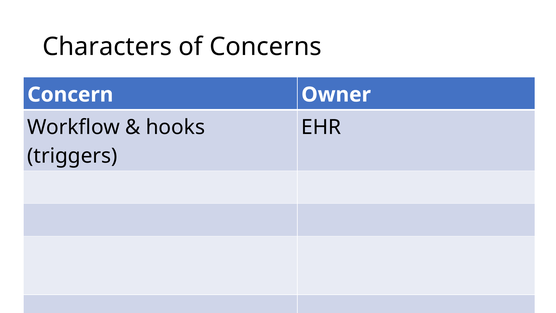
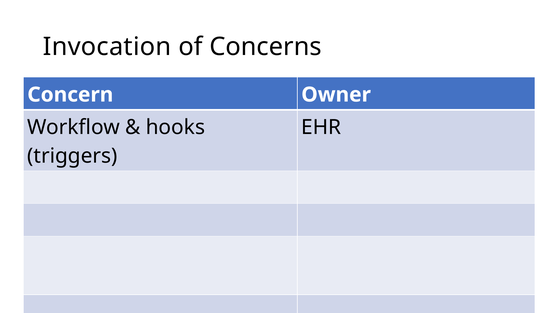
Characters: Characters -> Invocation
